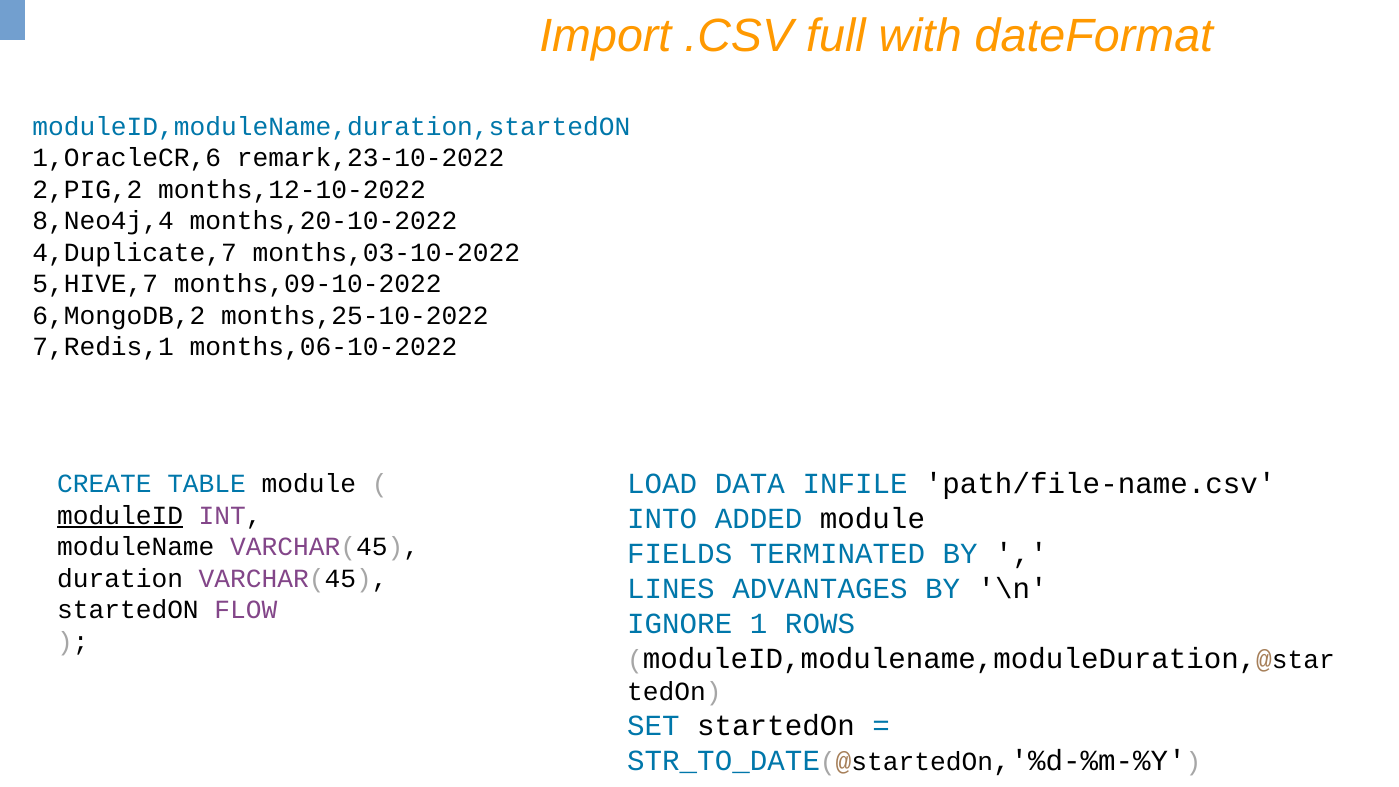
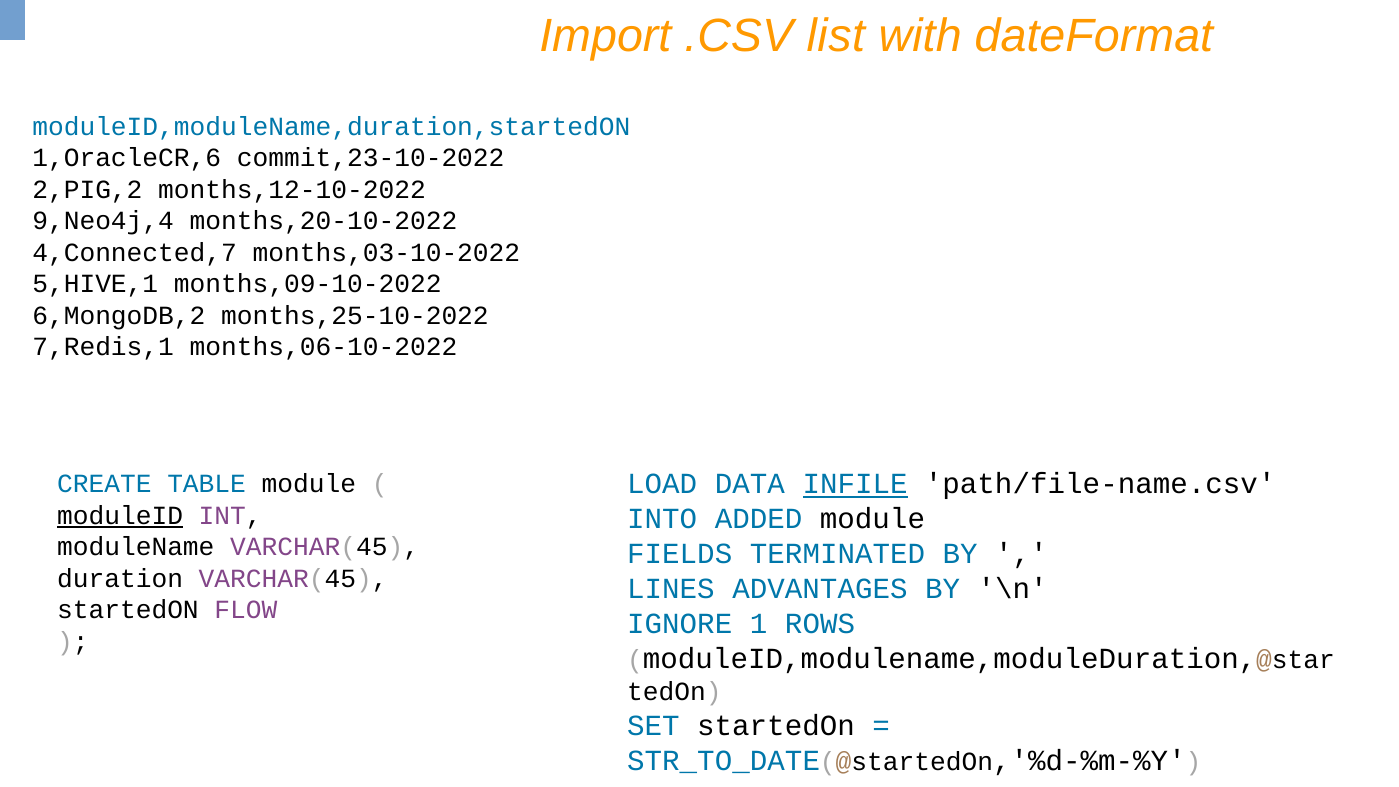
full: full -> list
remark,23-10-2022: remark,23-10-2022 -> commit,23-10-2022
8,Neo4j,4: 8,Neo4j,4 -> 9,Neo4j,4
4,Duplicate,7: 4,Duplicate,7 -> 4,Connected,7
5,HIVE,7: 5,HIVE,7 -> 5,HIVE,1
INFILE underline: none -> present
